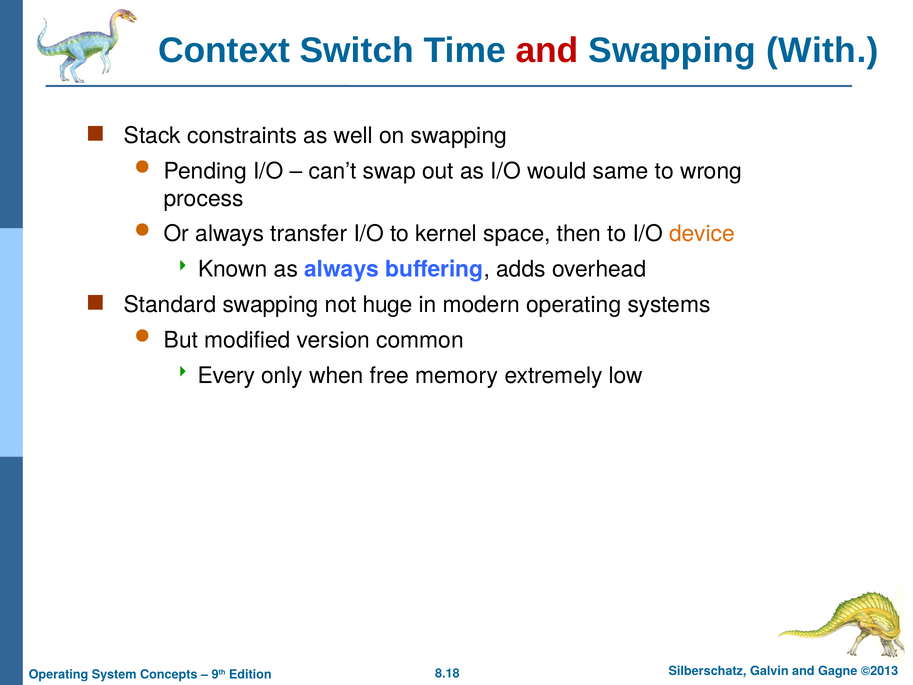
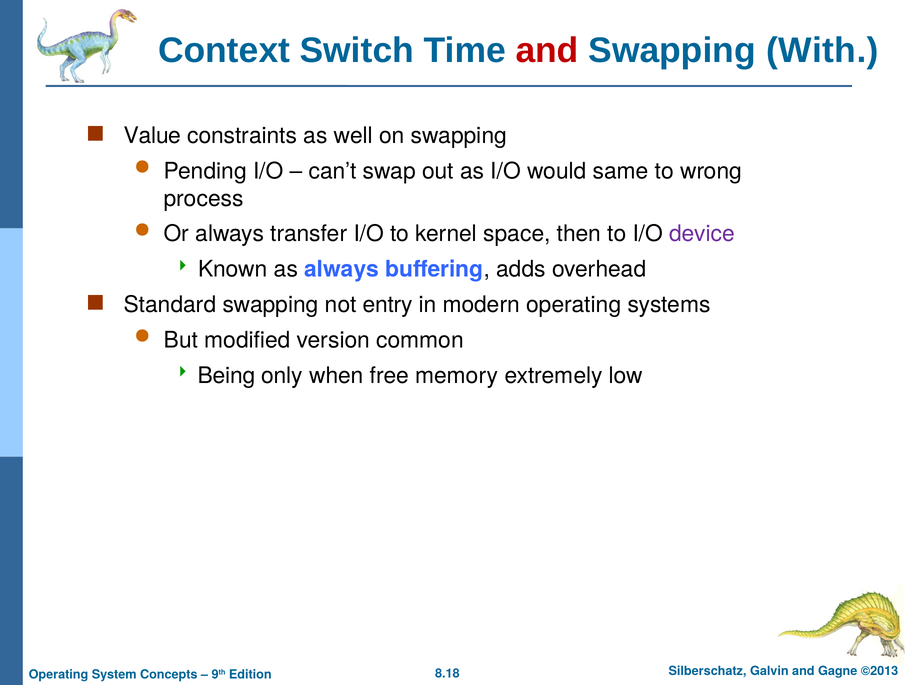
Stack: Stack -> Value
device colour: orange -> purple
huge: huge -> entry
Every: Every -> Being
